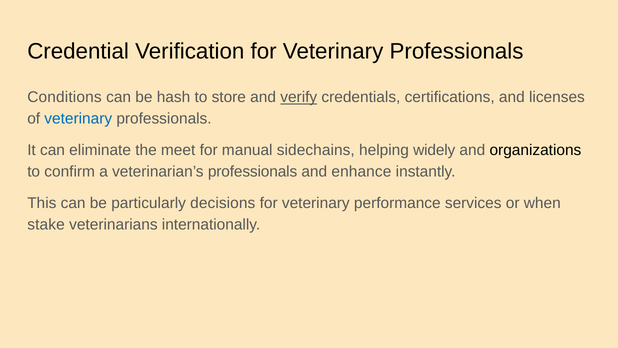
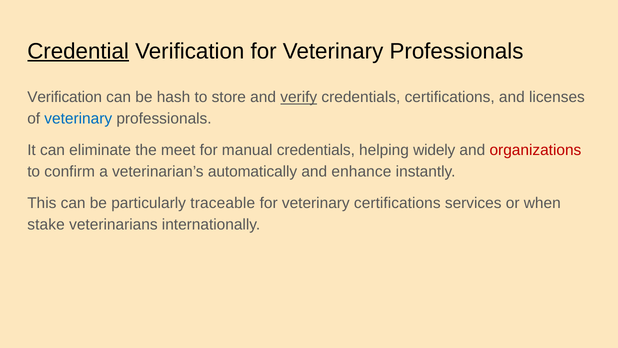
Credential underline: none -> present
Conditions at (64, 97): Conditions -> Verification
manual sidechains: sidechains -> credentials
organizations colour: black -> red
veterinarian’s professionals: professionals -> automatically
decisions: decisions -> traceable
veterinary performance: performance -> certifications
